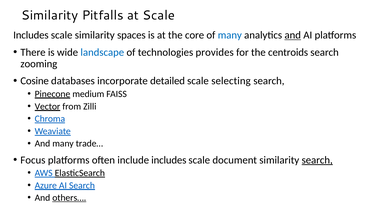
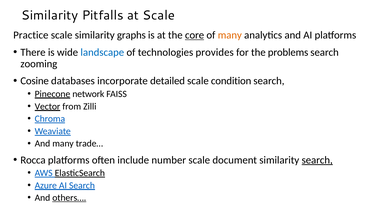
Includes at (31, 35): Includes -> Practice
spaces: spaces -> graphs
core underline: none -> present
many at (230, 35) colour: blue -> orange
and at (293, 35) underline: present -> none
centroids: centroids -> problems
selecting: selecting -> condition
medium: medium -> network
Focus: Focus -> Rocca
include includes: includes -> number
